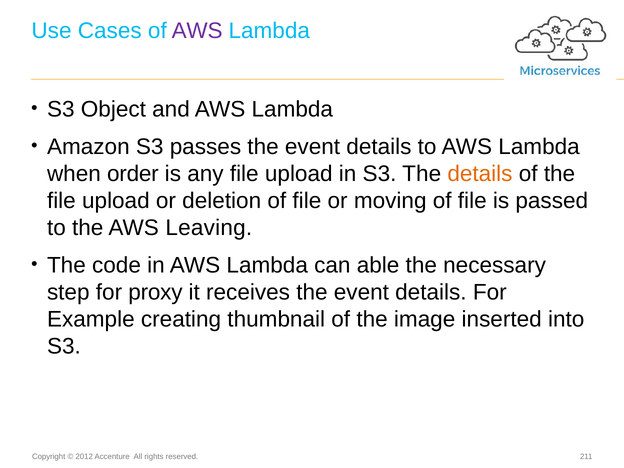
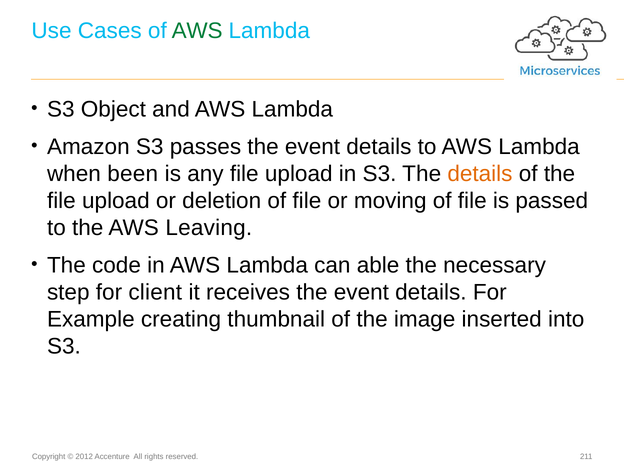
AWS at (197, 31) colour: purple -> green
order: order -> been
proxy: proxy -> client
